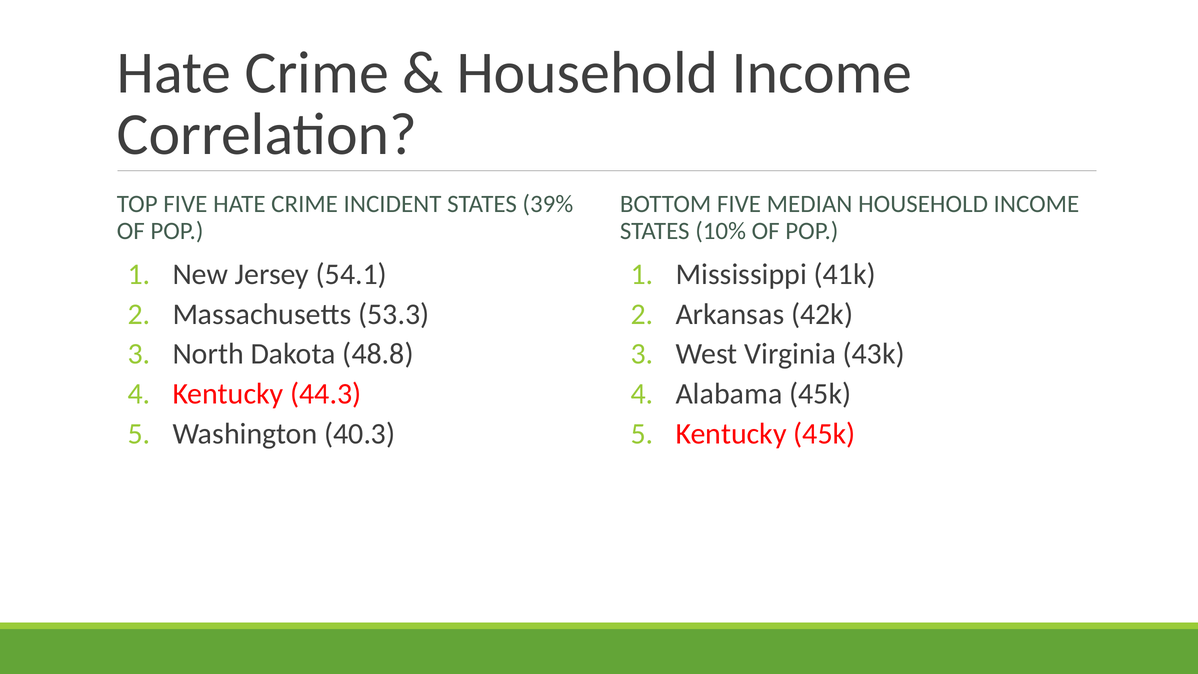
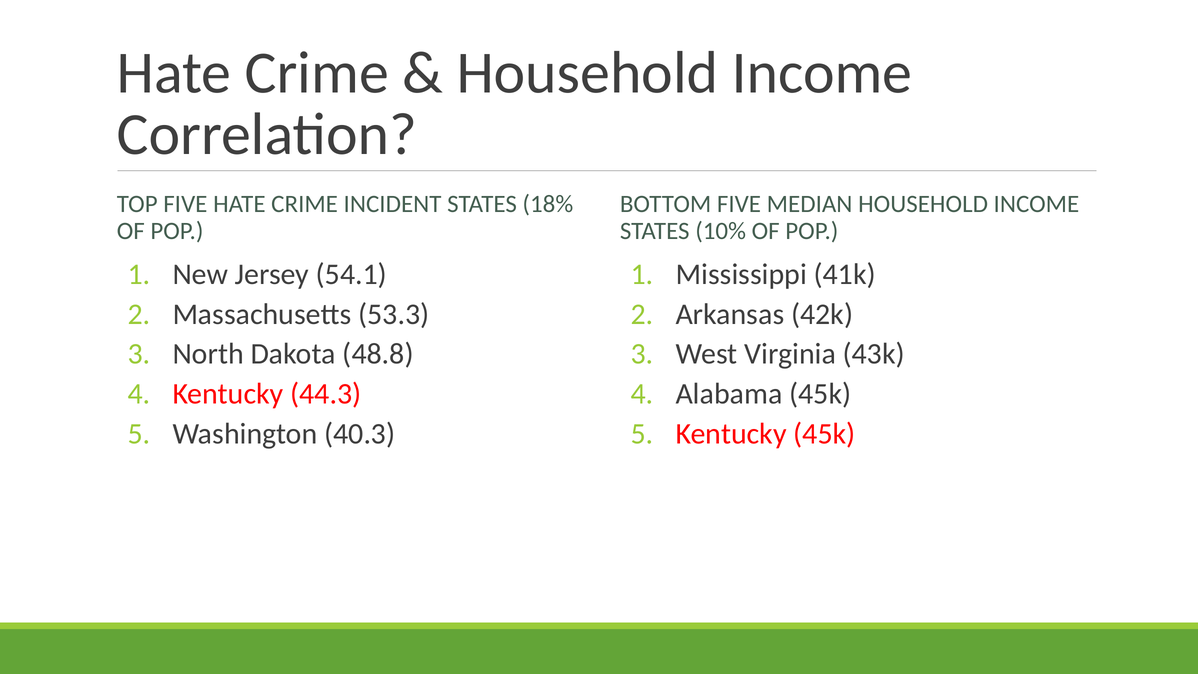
39%: 39% -> 18%
